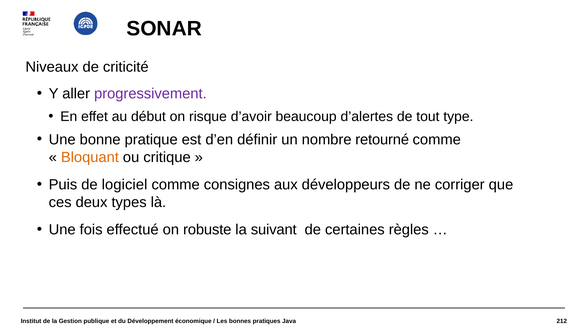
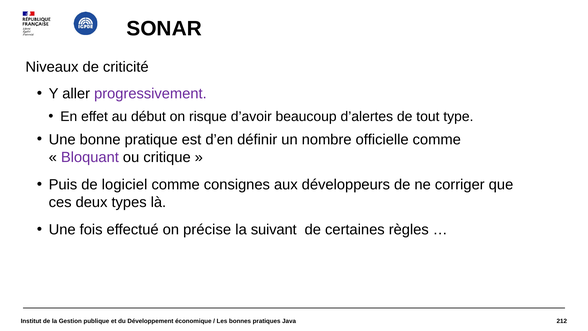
retourné: retourné -> officielle
Bloquant colour: orange -> purple
robuste: robuste -> précise
